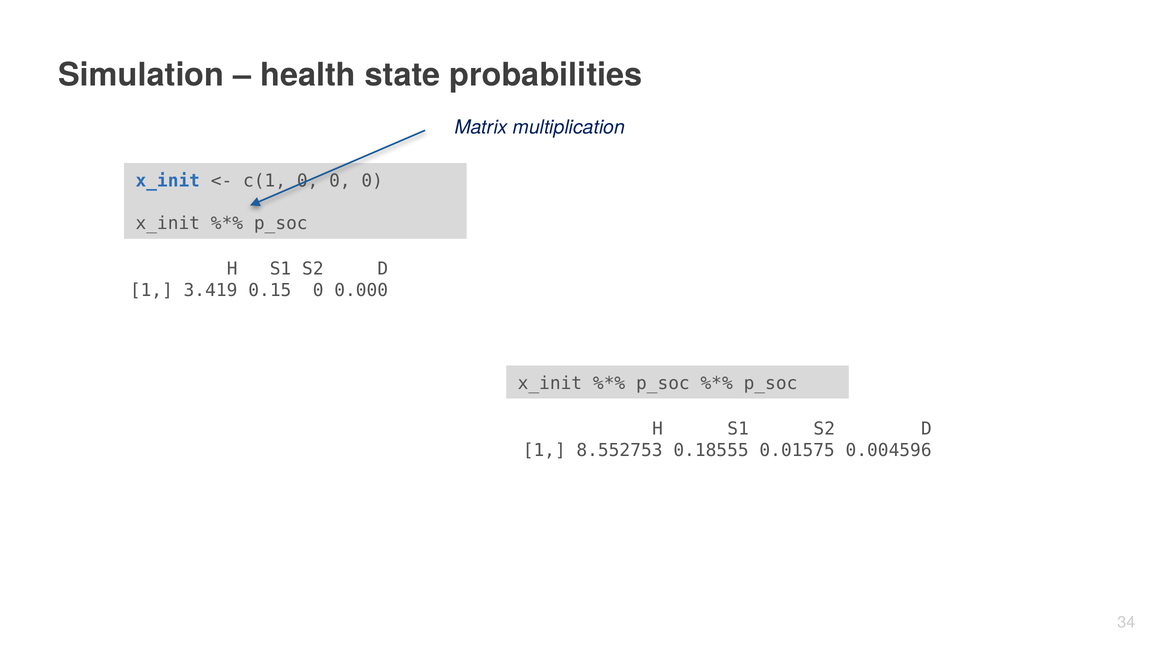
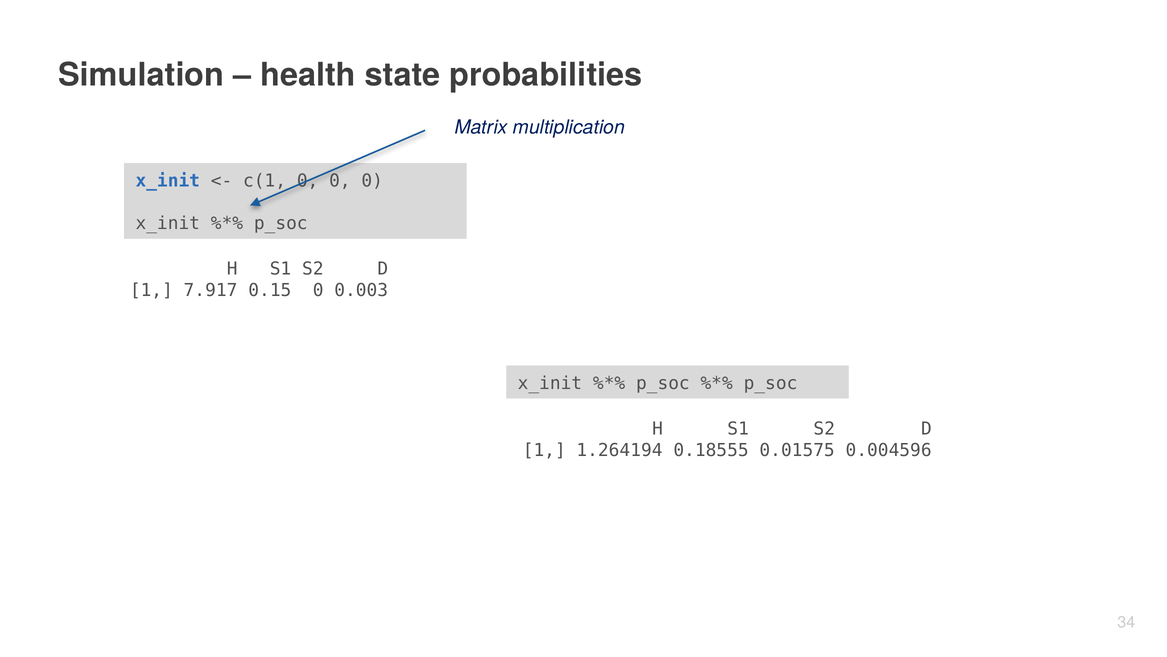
3.419: 3.419 -> 7.917
0.000: 0.000 -> 0.003
8.552753: 8.552753 -> 1.264194
